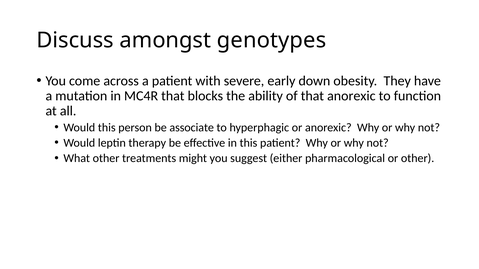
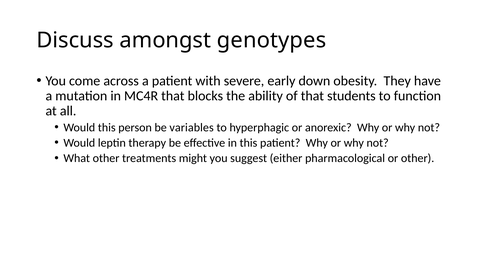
that anorexic: anorexic -> students
associate: associate -> variables
